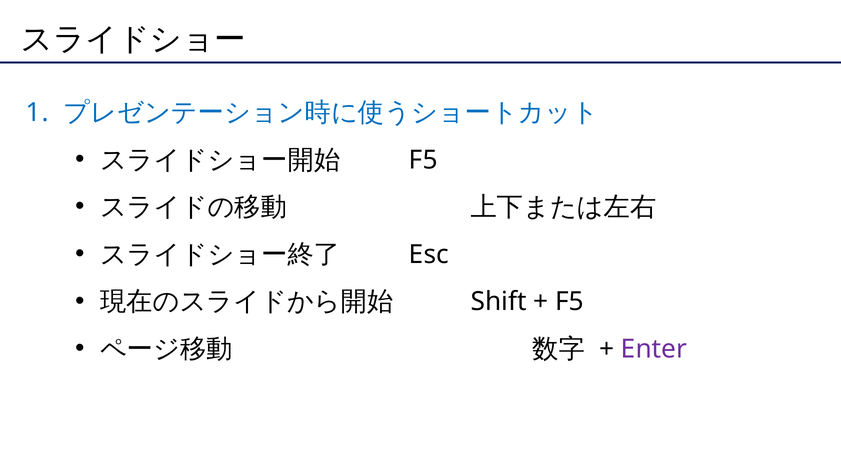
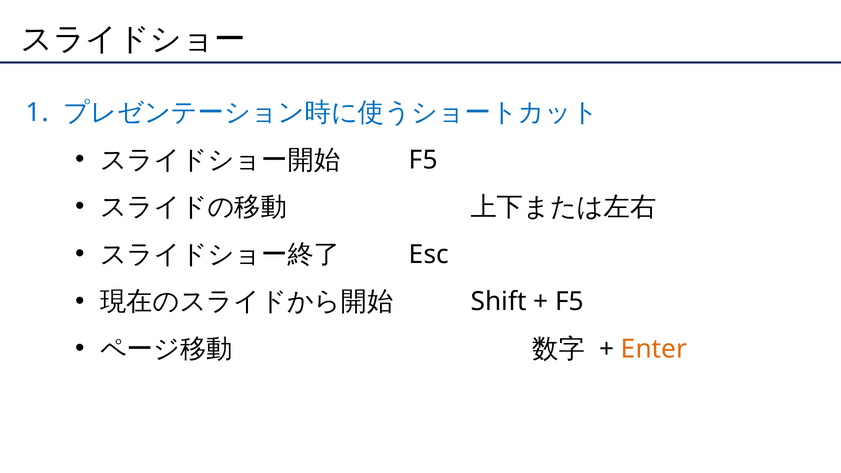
Enter colour: purple -> orange
